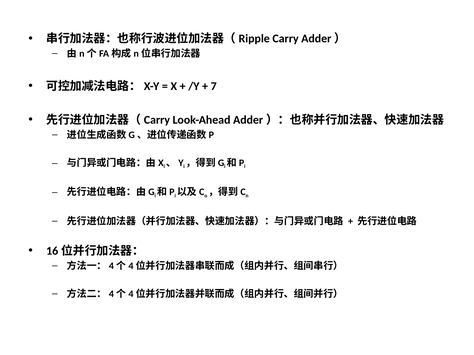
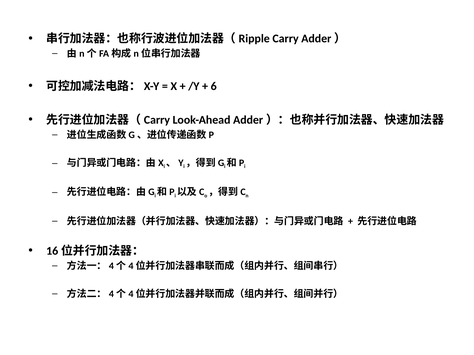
7: 7 -> 6
